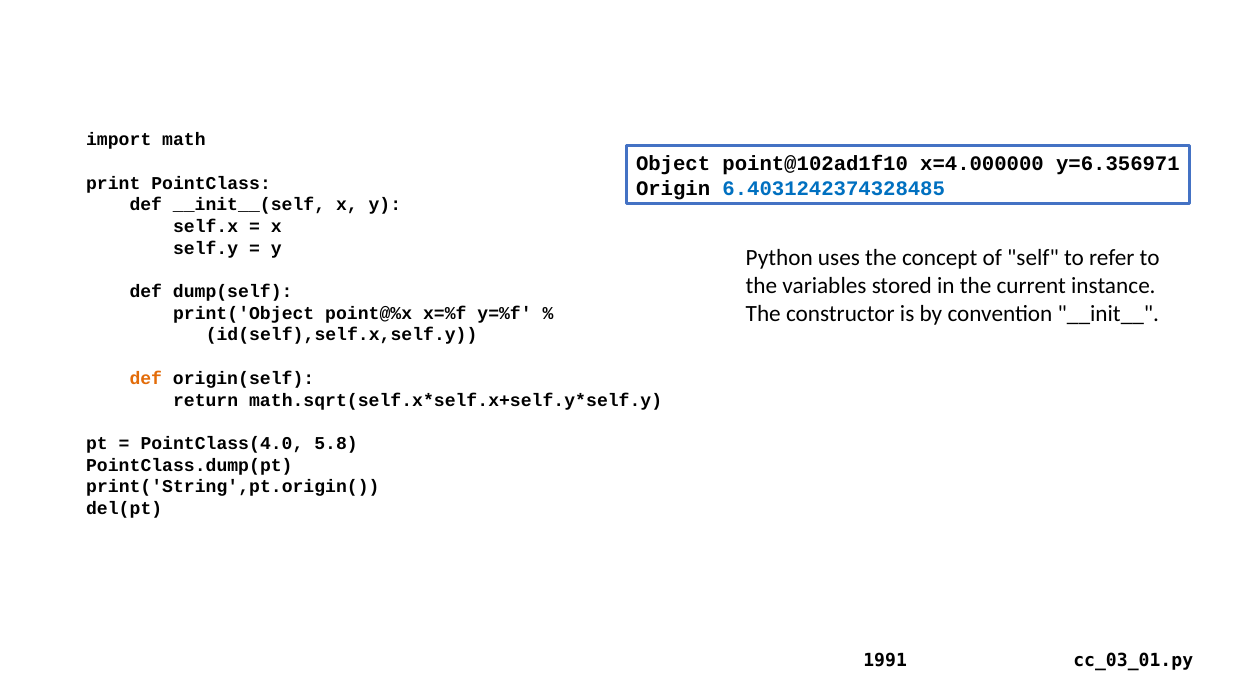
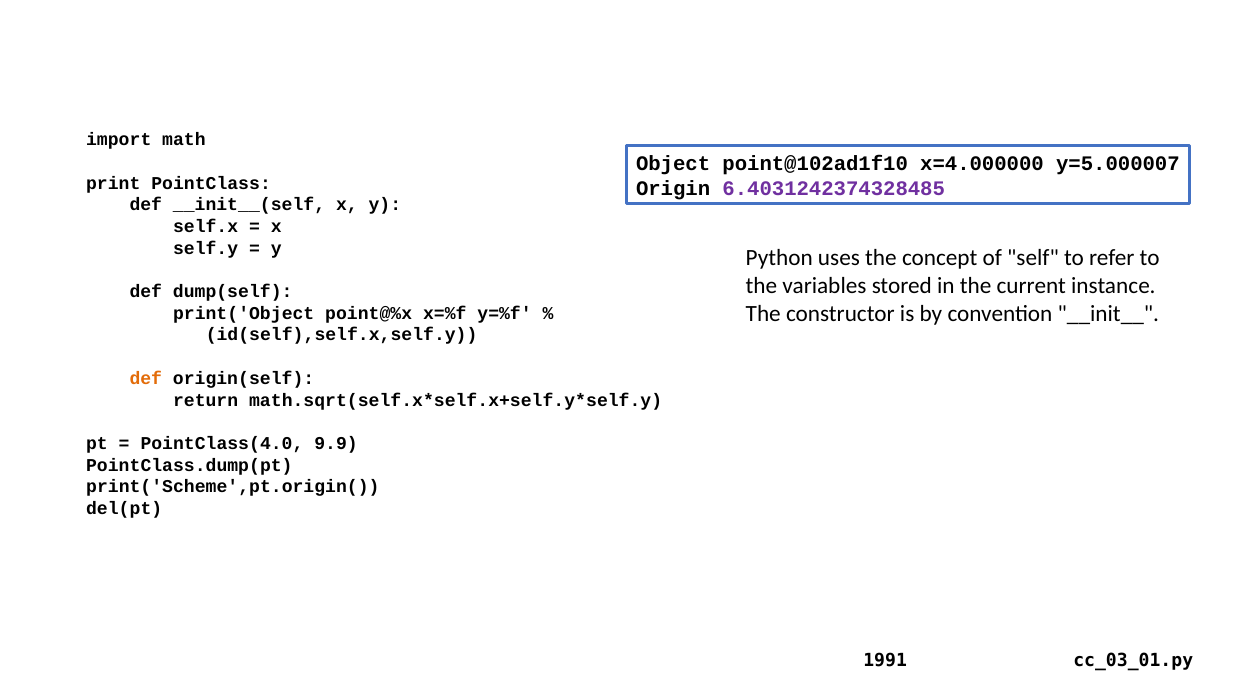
y=6.356971: y=6.356971 -> y=5.000007
6.4031242374328485 colour: blue -> purple
5.8: 5.8 -> 9.9
print('String',pt.origin(: print('String',pt.origin( -> print('Scheme',pt.origin(
